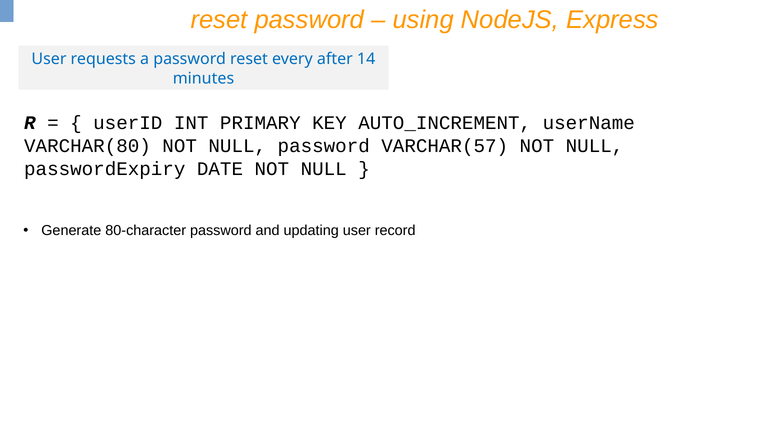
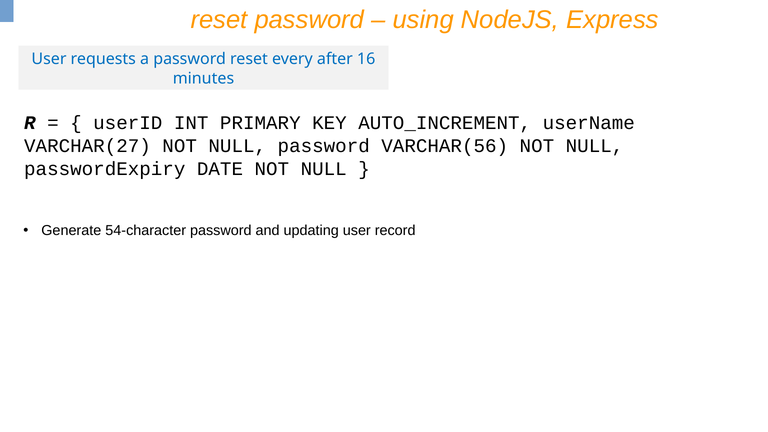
14: 14 -> 16
VARCHAR(80: VARCHAR(80 -> VARCHAR(27
VARCHAR(57: VARCHAR(57 -> VARCHAR(56
80-character: 80-character -> 54-character
